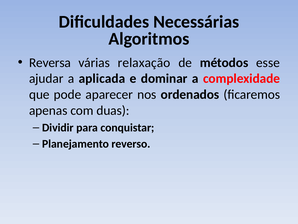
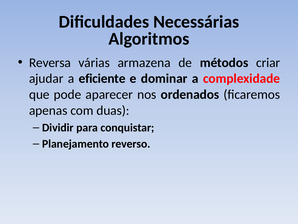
relaxação: relaxação -> armazena
esse: esse -> criar
aplicada: aplicada -> eficiente
